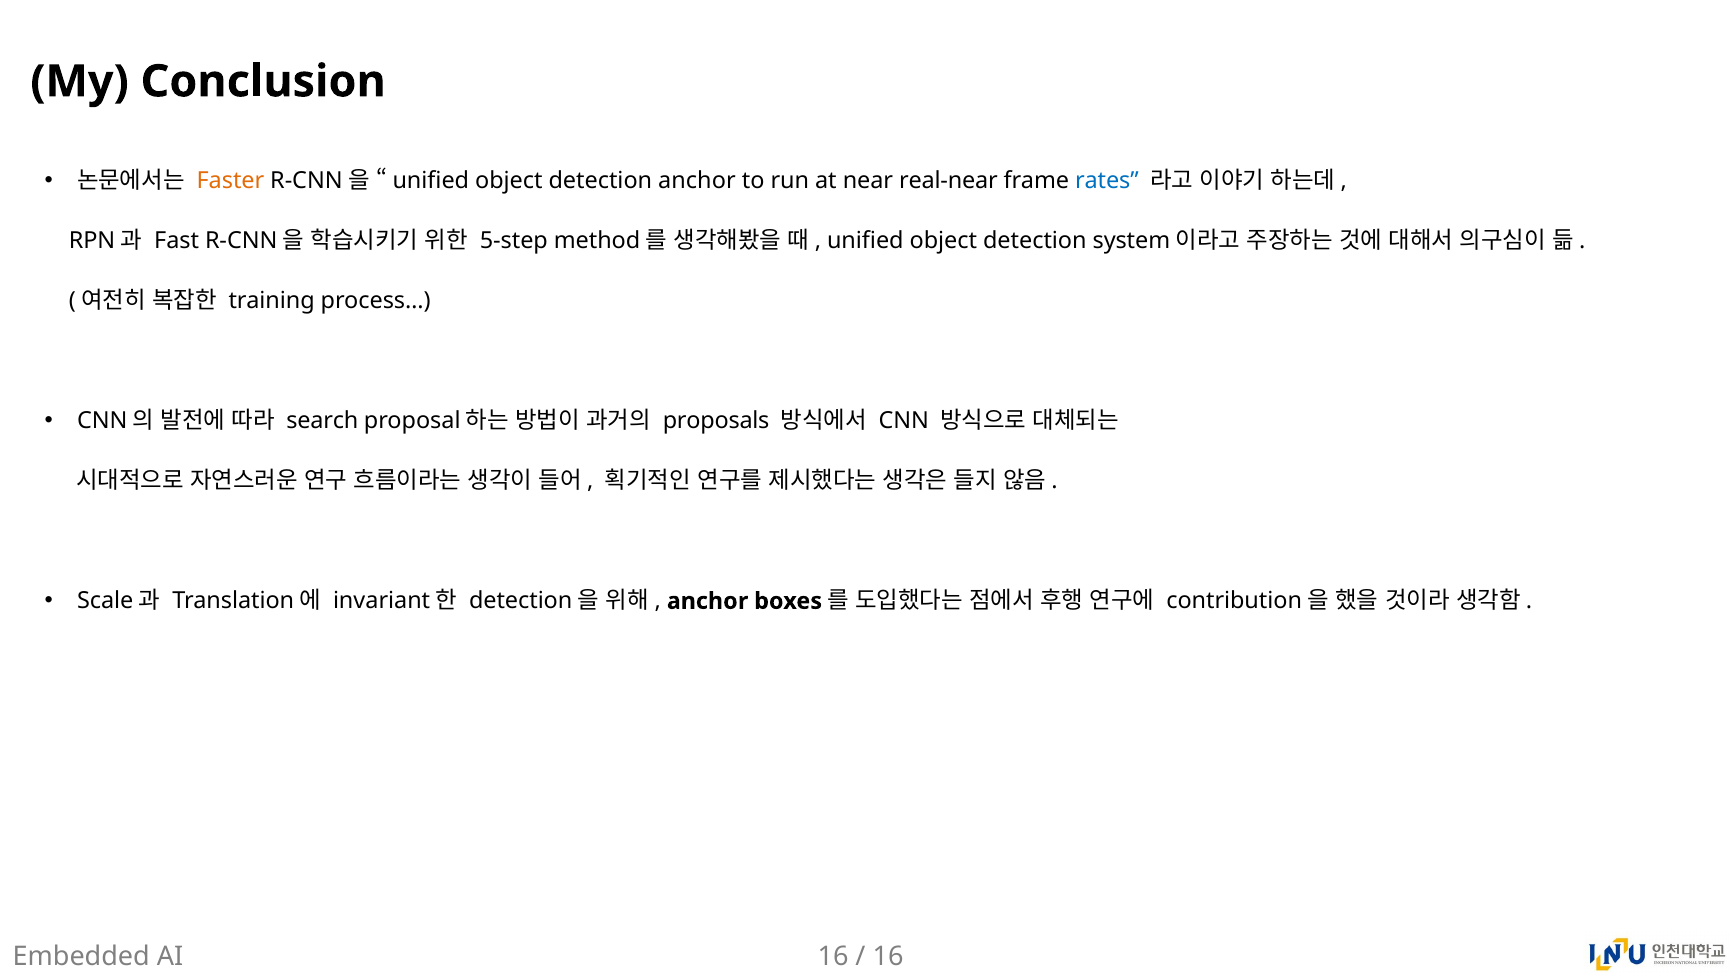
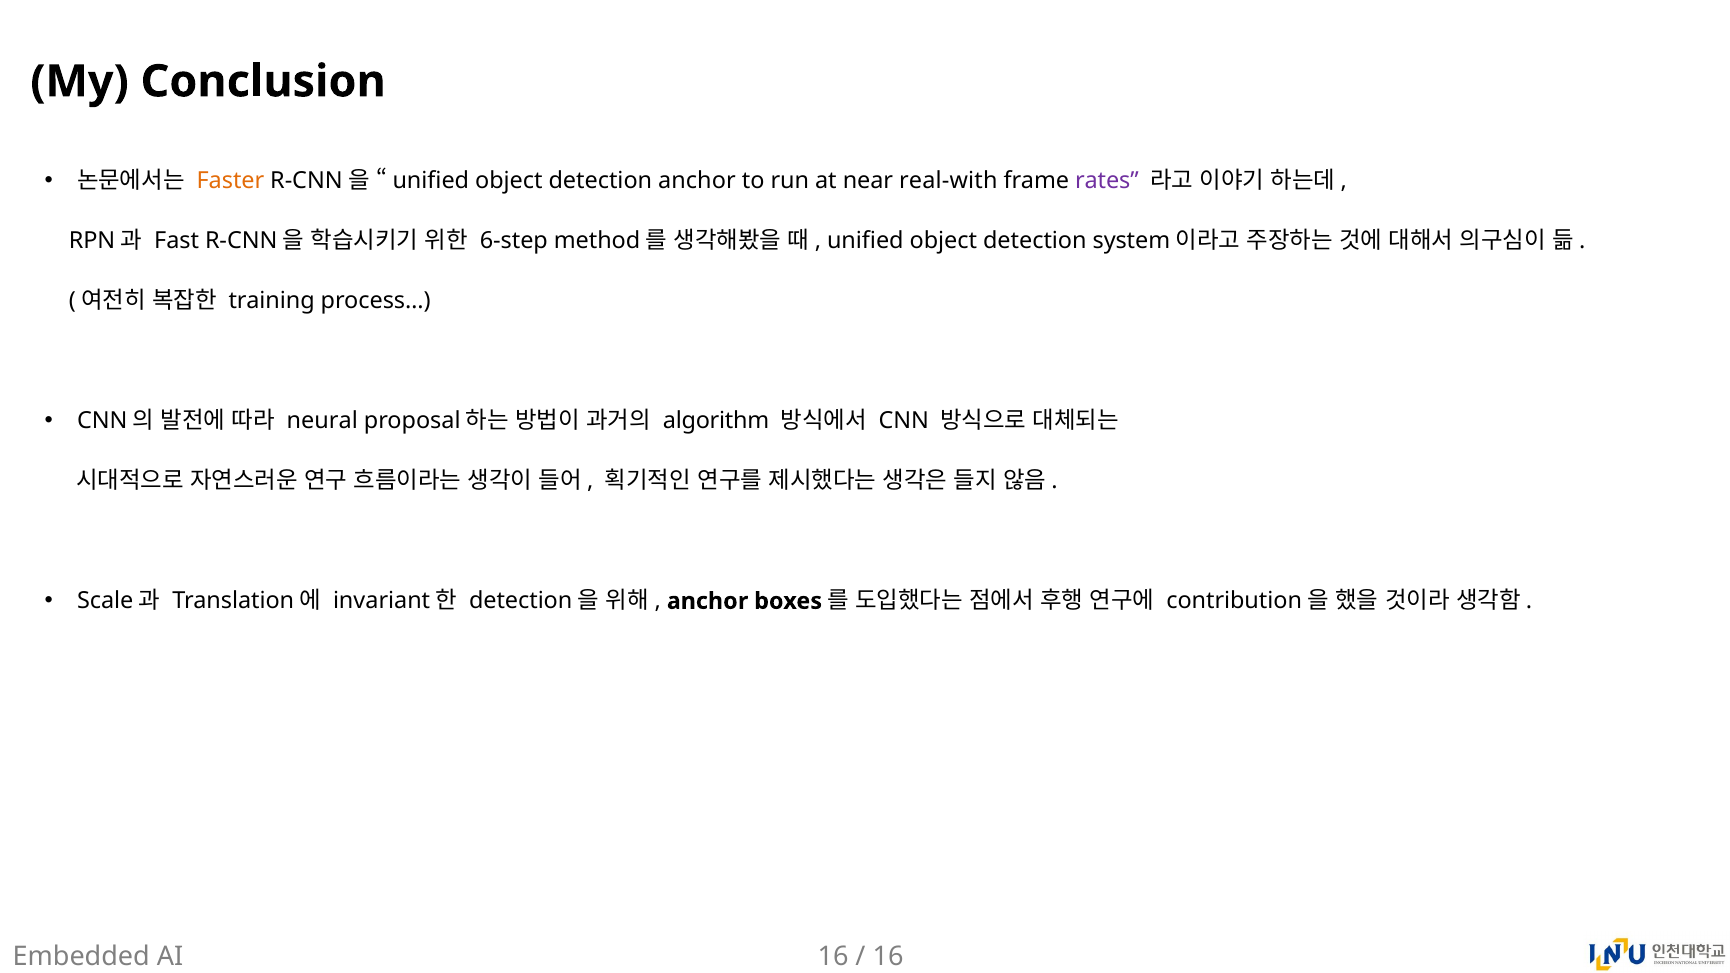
real-near: real-near -> real-with
rates colour: blue -> purple
5-step: 5-step -> 6-step
search: search -> neural
proposals: proposals -> algorithm
